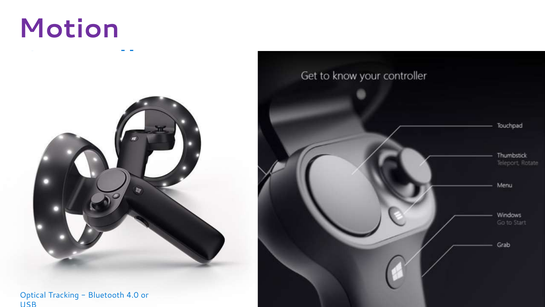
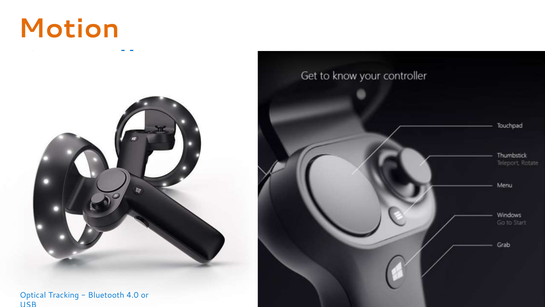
Motion colour: purple -> orange
